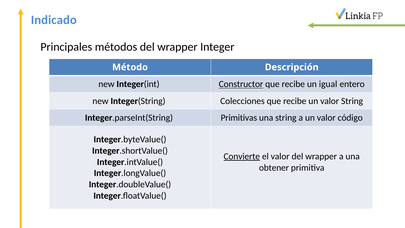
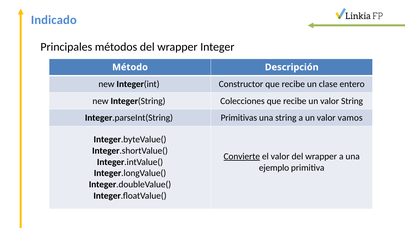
Constructor underline: present -> none
igual: igual -> clase
código: código -> vamos
obtener: obtener -> ejemplo
